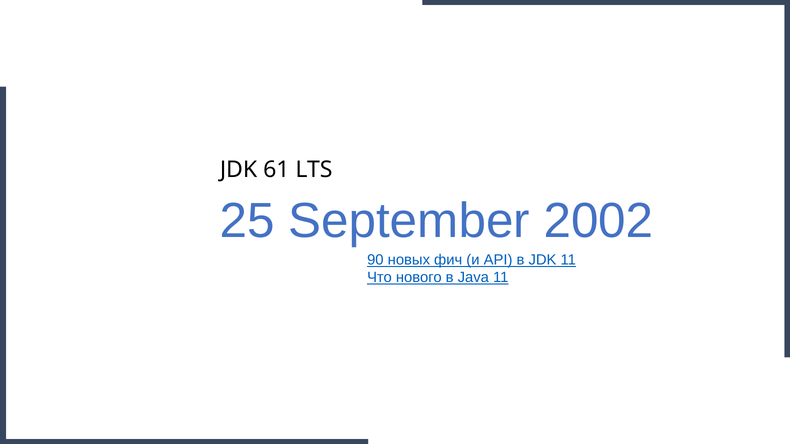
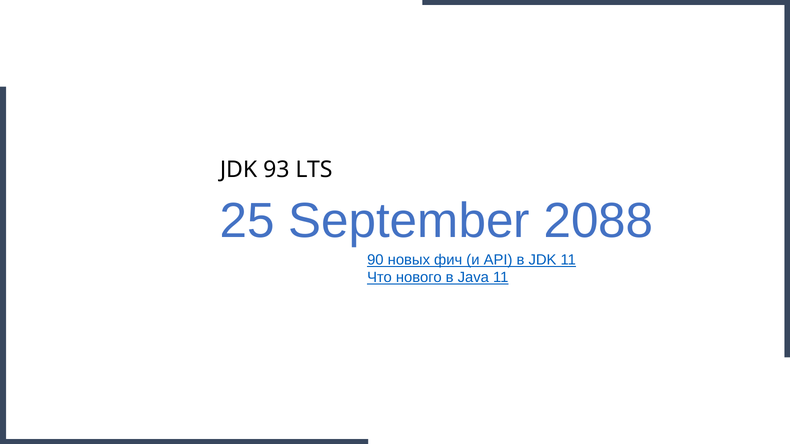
61: 61 -> 93
2002: 2002 -> 2088
